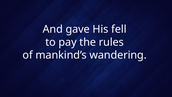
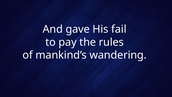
fell: fell -> fail
